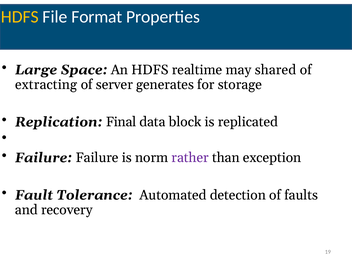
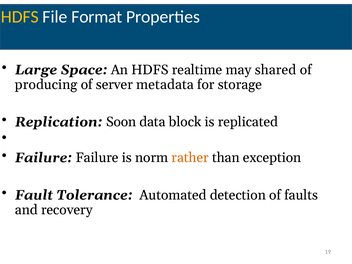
extracting: extracting -> producing
generates: generates -> metadata
Final: Final -> Soon
rather colour: purple -> orange
